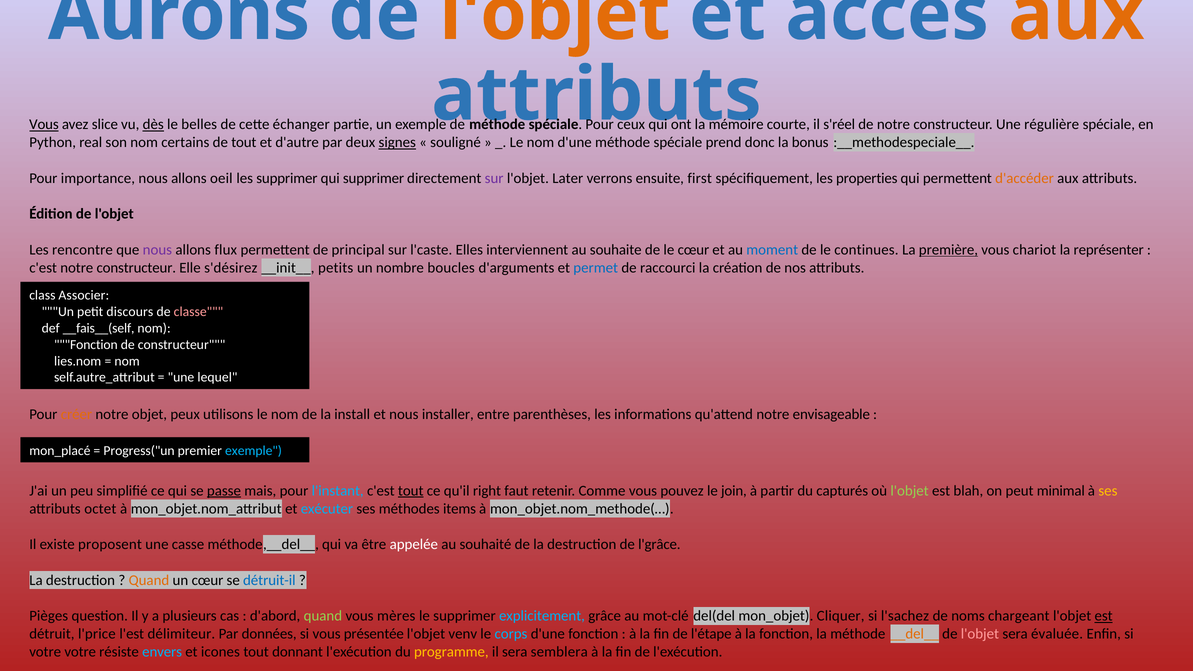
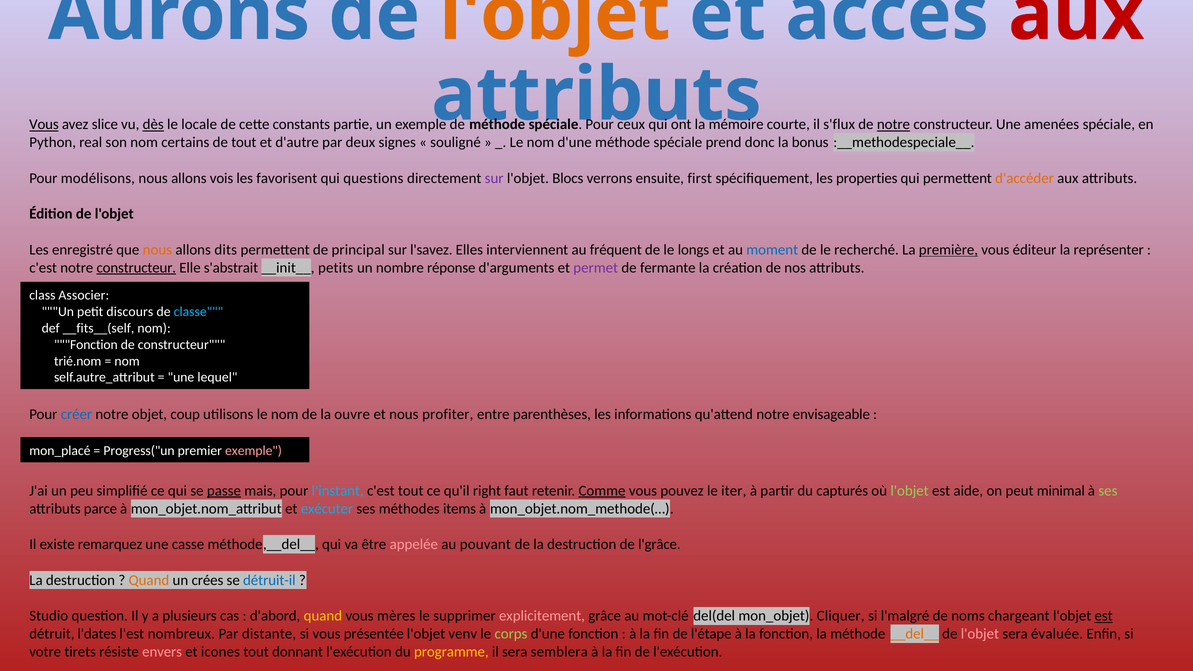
aux at (1076, 14) colour: orange -> red
belles: belles -> locale
échanger: échanger -> constants
s'réel: s'réel -> s'flux
notre at (893, 125) underline: none -> present
régulière: régulière -> amenées
signes underline: present -> none
importance: importance -> modélisons
oeil: oeil -> vois
les supprimer: supprimer -> favorisent
qui supprimer: supprimer -> questions
Later: Later -> Blocs
rencontre: rencontre -> enregistré
nous at (157, 250) colour: purple -> orange
flux: flux -> dits
l'caste: l'caste -> l'savez
souhaite: souhaite -> fréquent
le cœur: cœur -> longs
continues: continues -> recherché
chariot: chariot -> éditeur
constructeur at (136, 268) underline: none -> present
s'désirez: s'désirez -> s'abstrait
boucles: boucles -> réponse
permet colour: blue -> purple
raccourci: raccourci -> fermante
classe colour: pink -> light blue
__fais__(self: __fais__(self -> __fits__(self
lies.nom: lies.nom -> trié.nom
créer colour: orange -> blue
peux: peux -> coup
install: install -> ouvre
installer: installer -> profiter
exemple at (254, 451) colour: light blue -> pink
tout at (411, 491) underline: present -> none
Comme underline: none -> present
join: join -> iter
blah: blah -> aide
ses at (1108, 491) colour: yellow -> light green
octet: octet -> parce
proposent: proposent -> remarquez
appelée colour: white -> pink
souhaité: souhaité -> pouvant
un cœur: cœur -> crées
Pièges: Pièges -> Studio
quand at (323, 616) colour: light green -> yellow
explicitement colour: light blue -> pink
l'sachez: l'sachez -> l'malgré
l'price: l'price -> l'dates
délimiteur: délimiteur -> nombreux
données: données -> distante
corps colour: light blue -> light green
votre votre: votre -> tirets
envers colour: light blue -> pink
